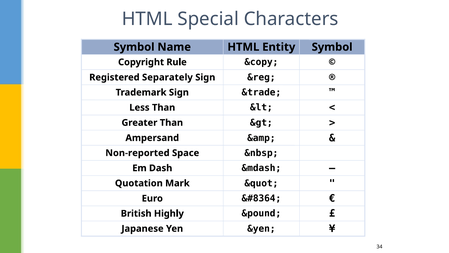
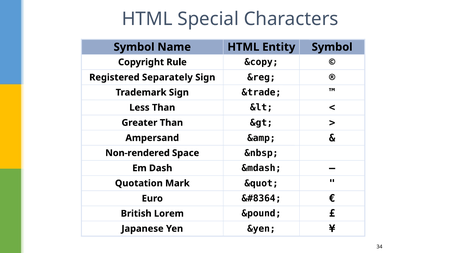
Non-reported: Non-reported -> Non-rendered
Highly: Highly -> Lorem
